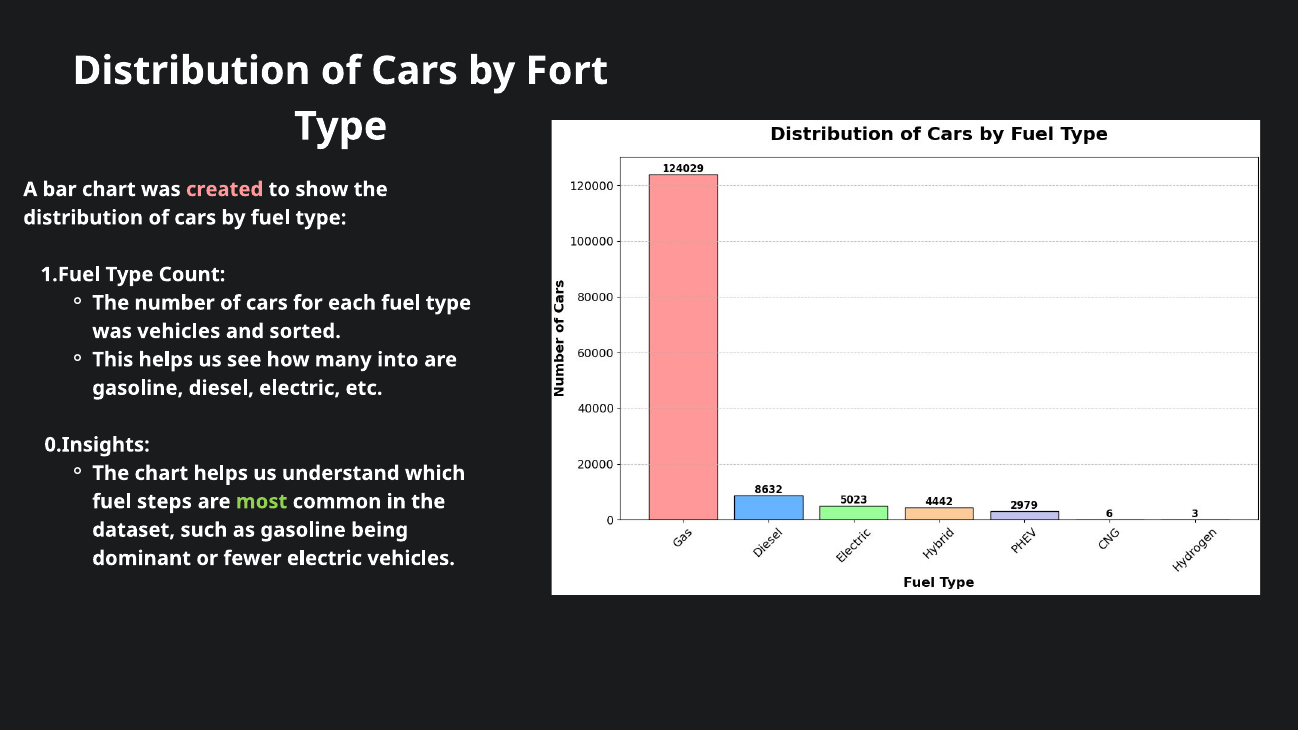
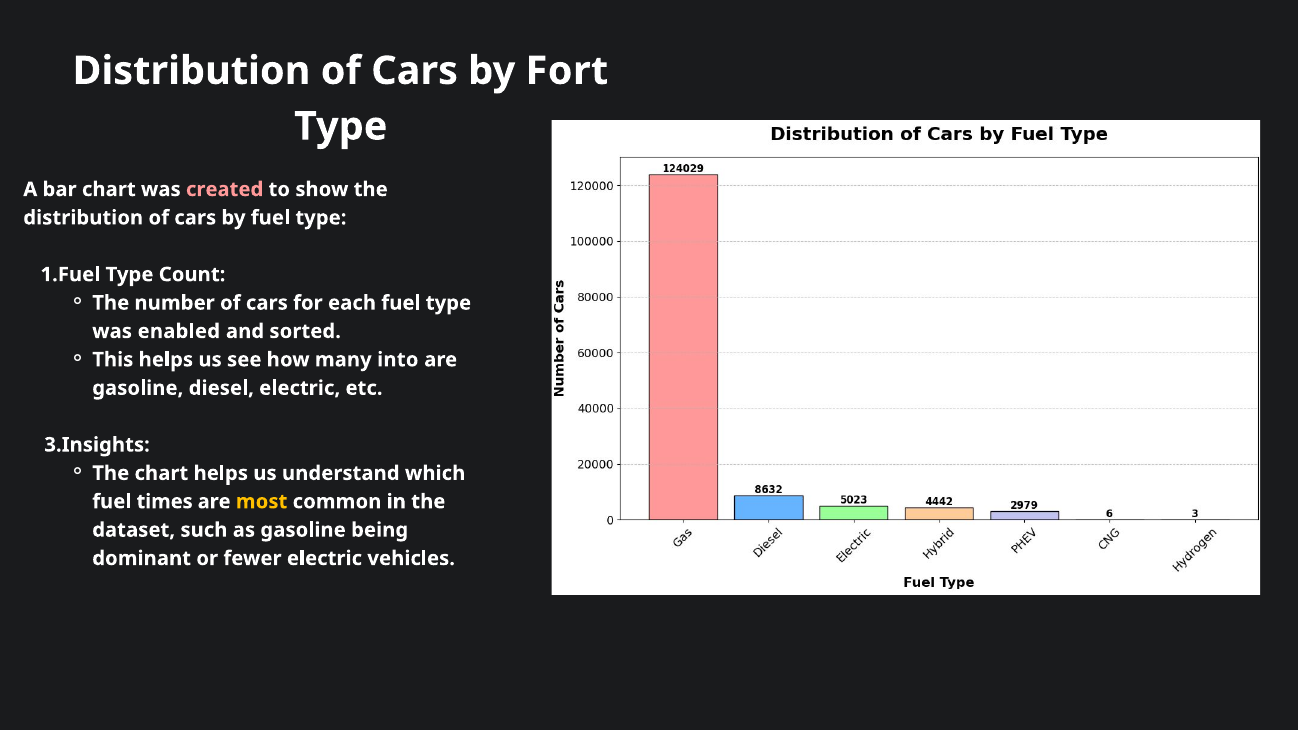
was vehicles: vehicles -> enabled
0.Insights: 0.Insights -> 3.Insights
steps: steps -> times
most colour: light green -> yellow
